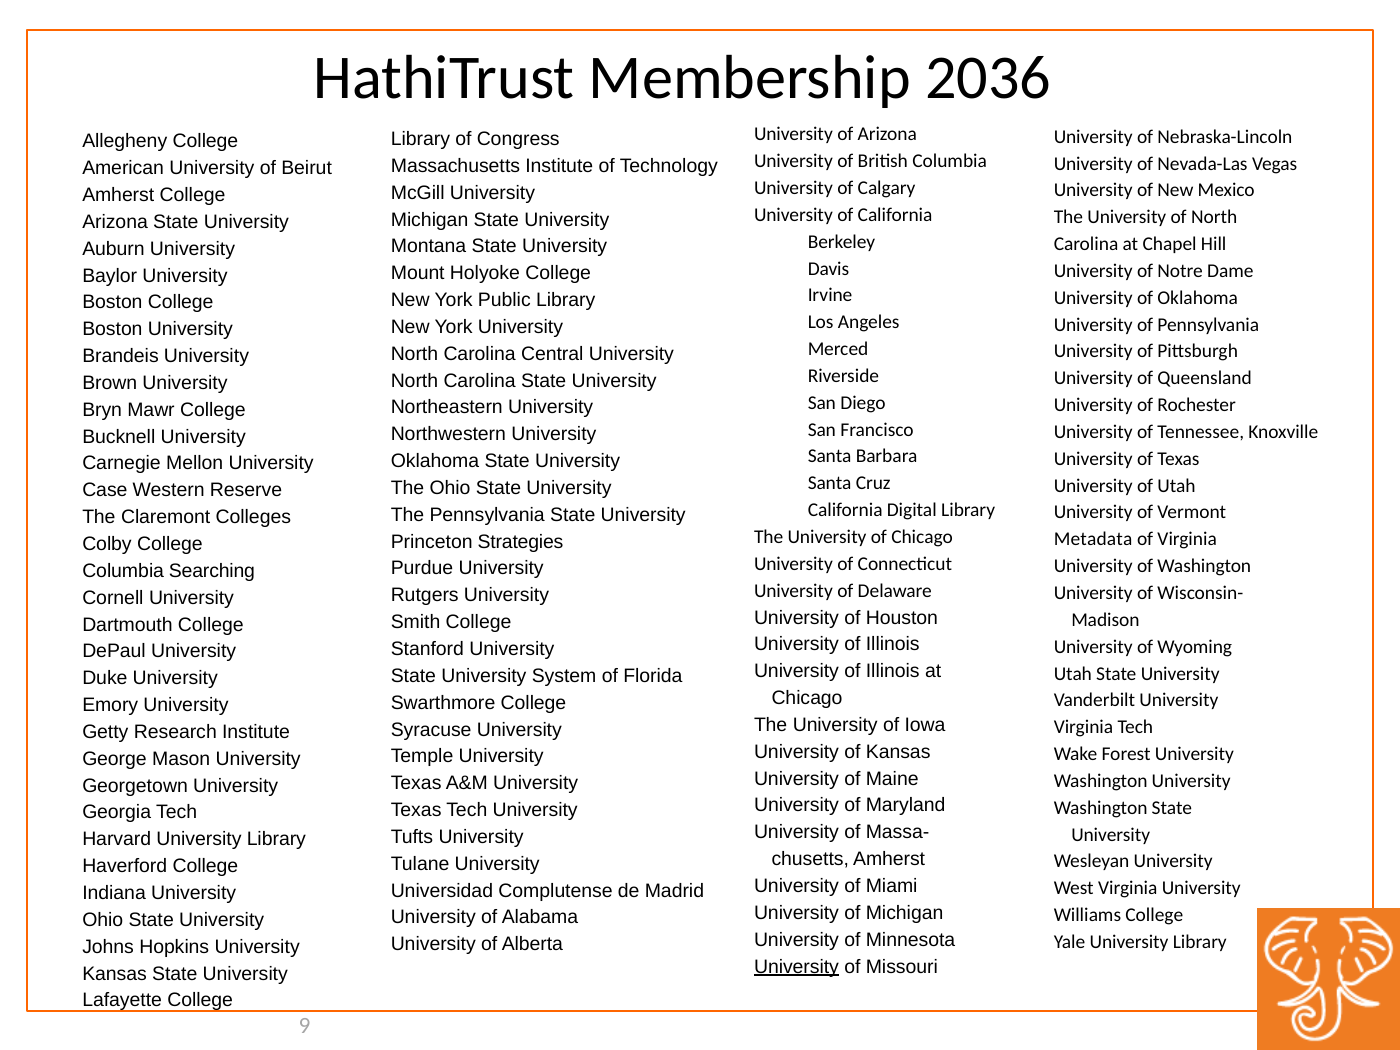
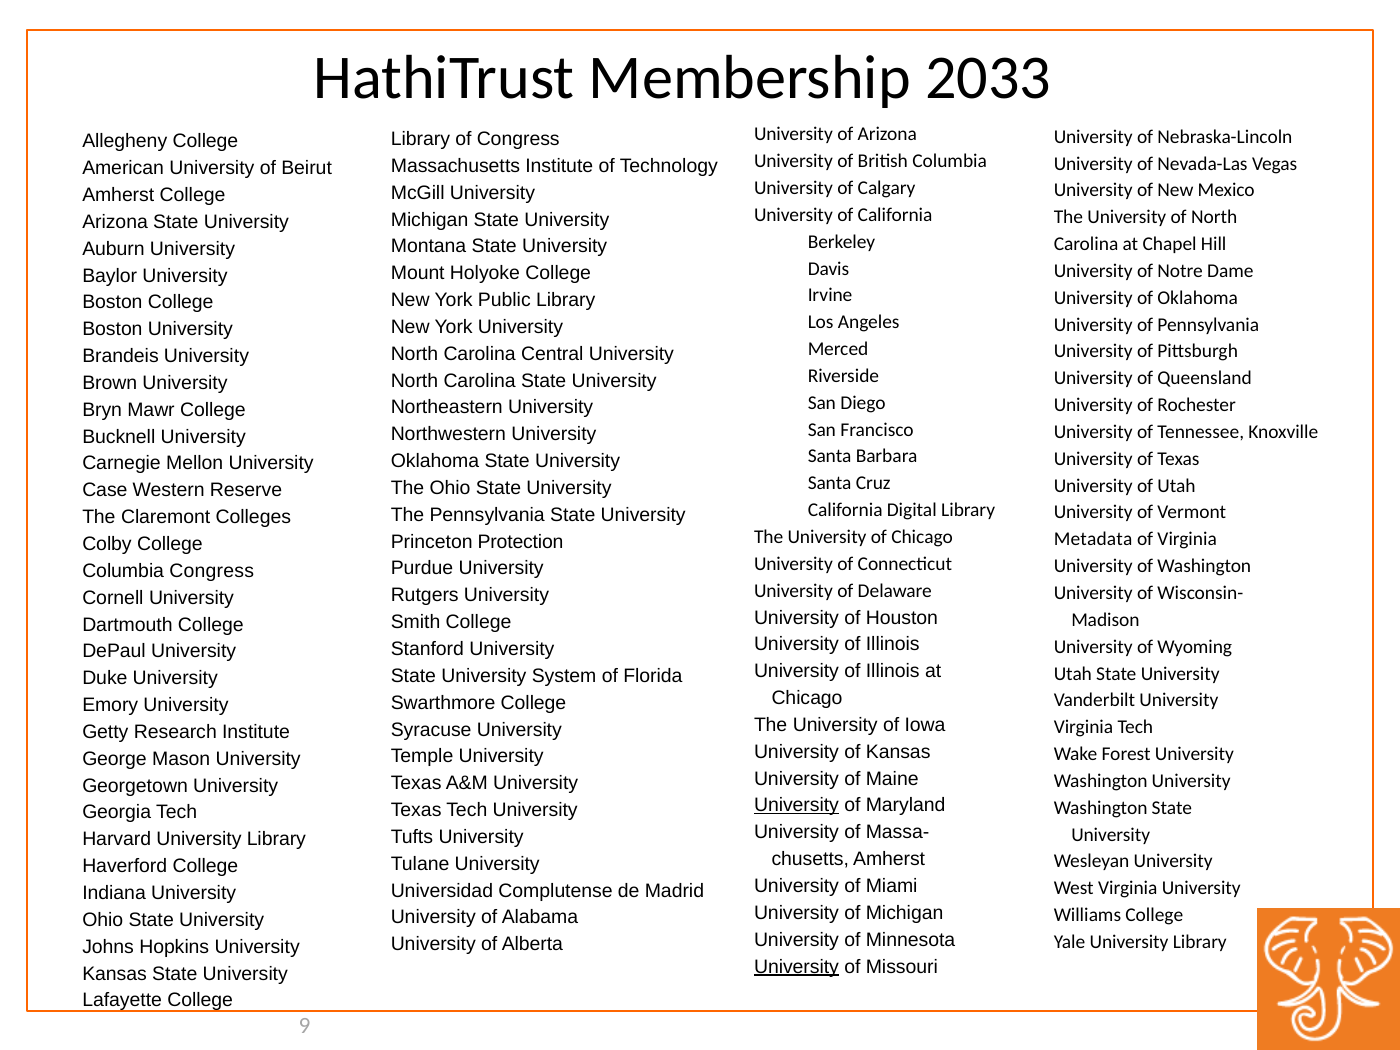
2036: 2036 -> 2033
Strategies: Strategies -> Protection
Columbia Searching: Searching -> Congress
University at (796, 806) underline: none -> present
